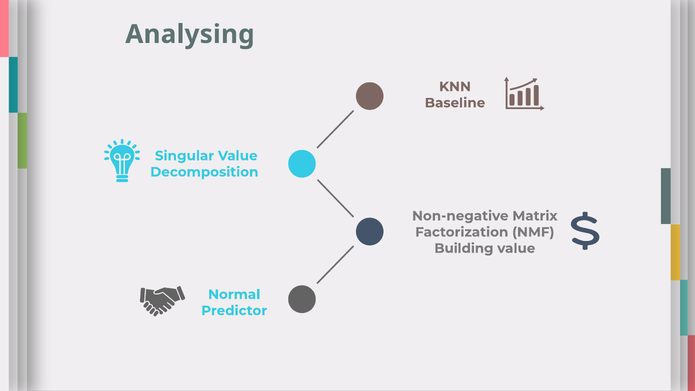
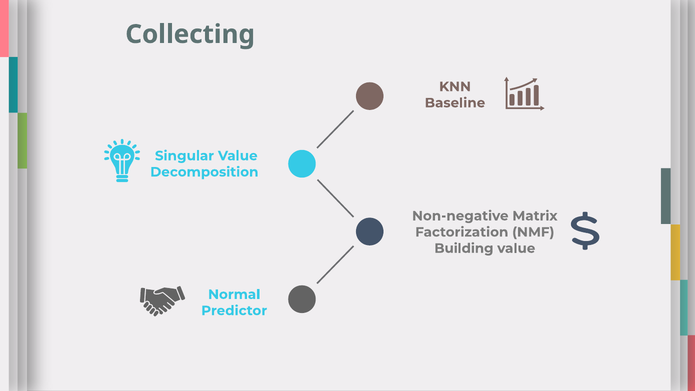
Analysing: Analysing -> Collecting
